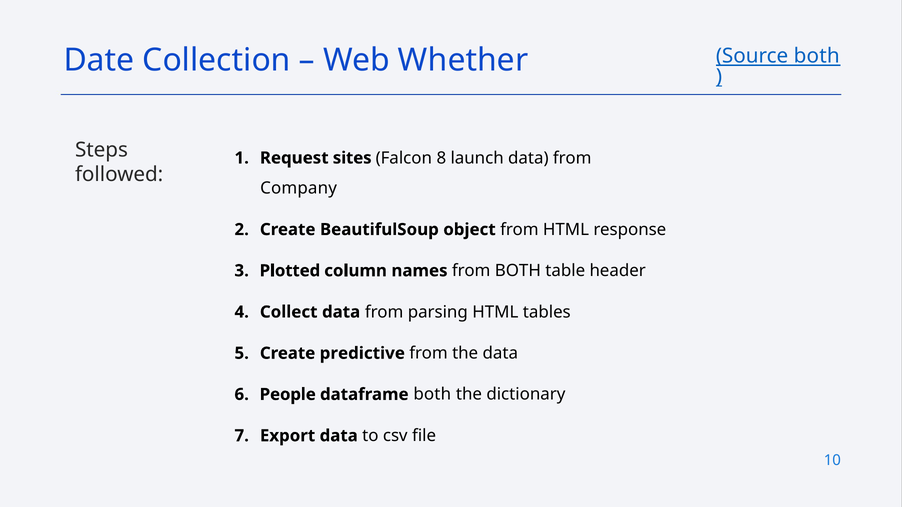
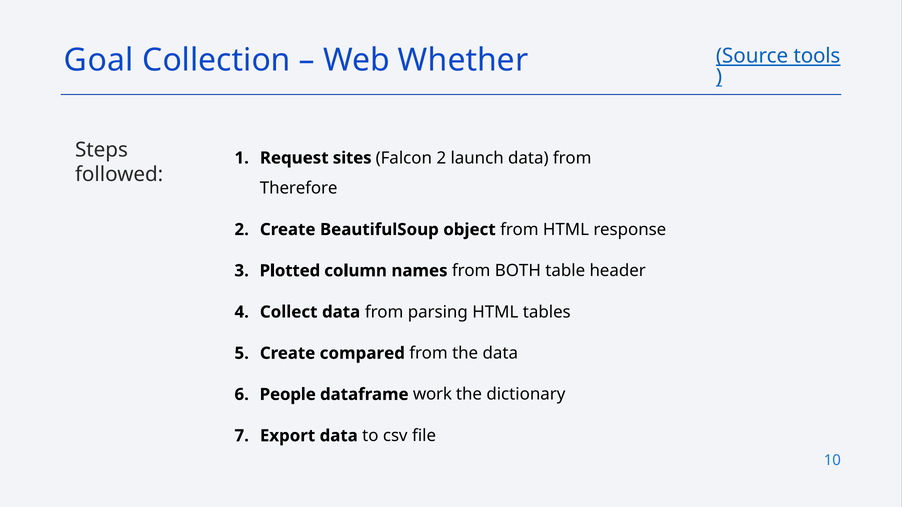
Source both: both -> tools
Date: Date -> Goal
Falcon 8: 8 -> 2
Company: Company -> Therefore
predictive: predictive -> compared
dataframe both: both -> work
